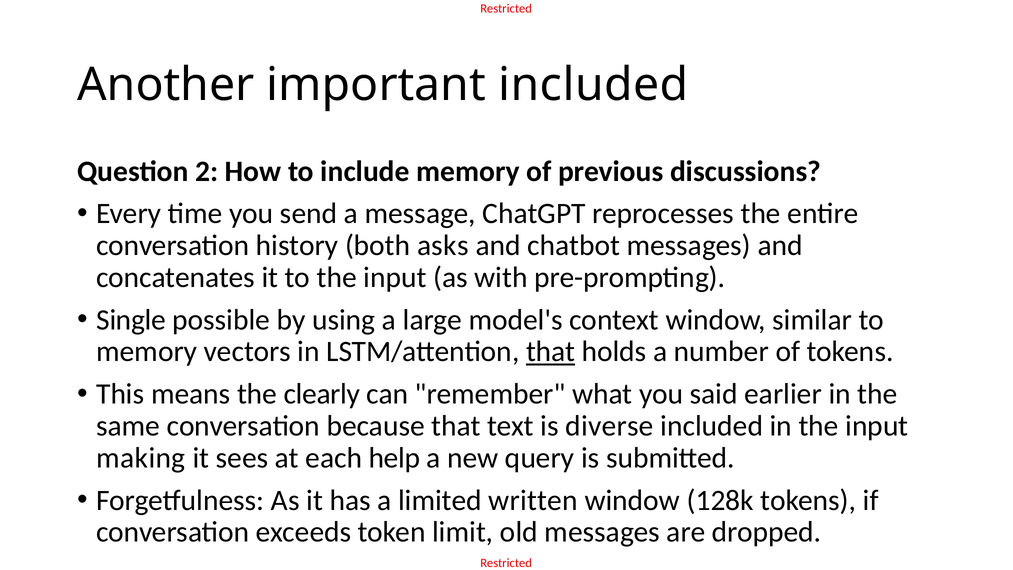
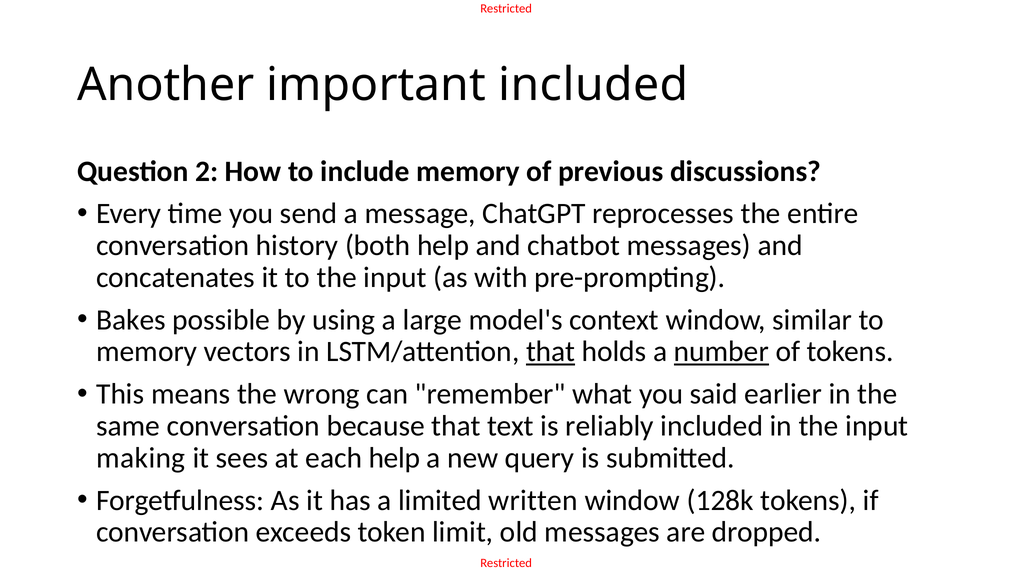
both asks: asks -> help
Single: Single -> Bakes
number underline: none -> present
clearly: clearly -> wrong
diverse: diverse -> reliably
